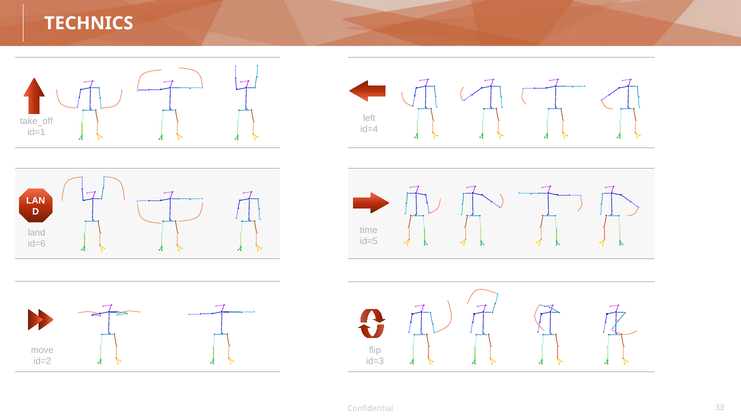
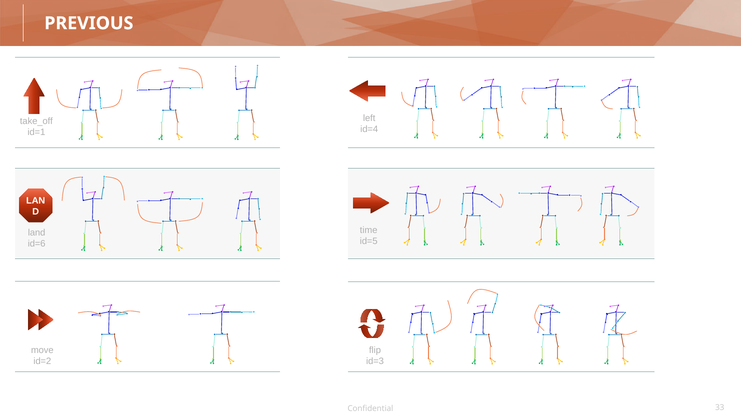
TECHNICS: TECHNICS -> PREVIOUS
